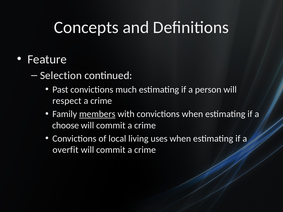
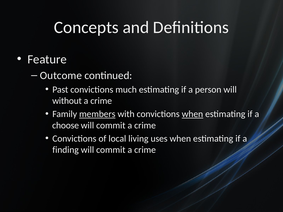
Selection: Selection -> Outcome
respect: respect -> without
when at (192, 114) underline: none -> present
overfit: overfit -> finding
